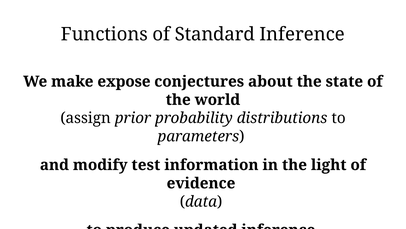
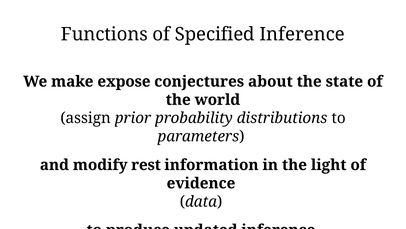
Standard: Standard -> Specified
test: test -> rest
